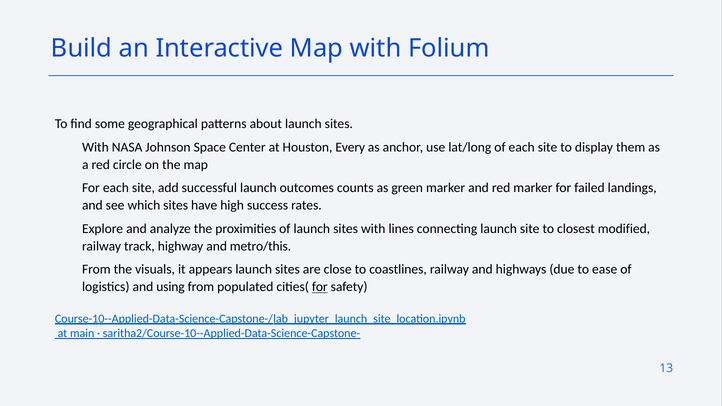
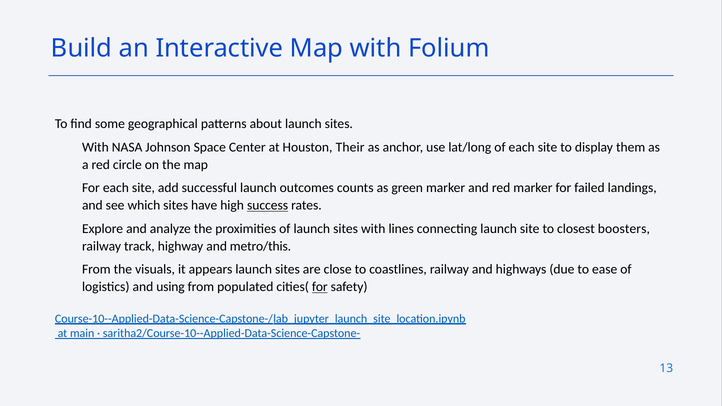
Every: Every -> Their
success underline: none -> present
modified: modified -> boosters
